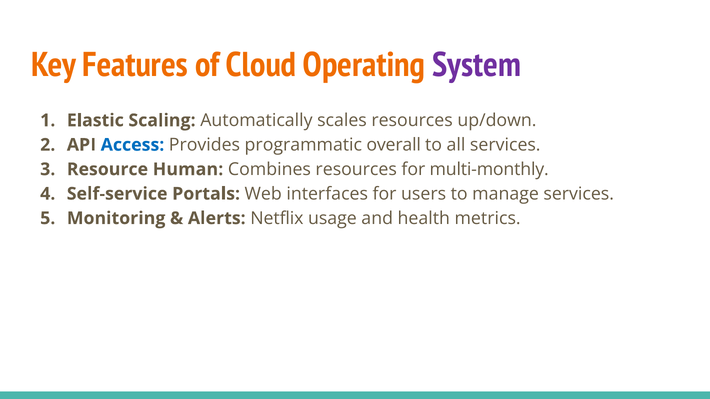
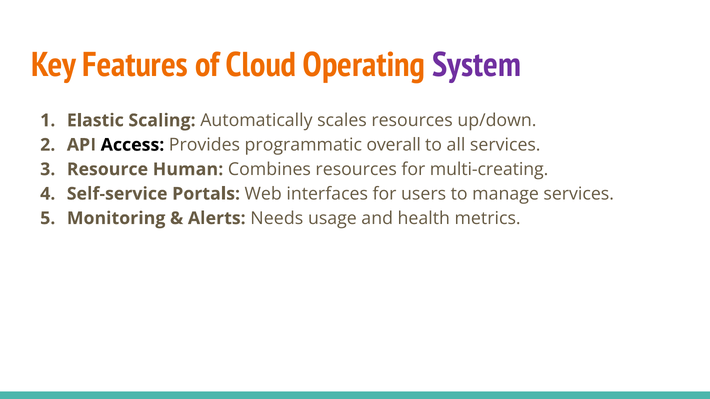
Access colour: blue -> black
multi-monthly: multi-monthly -> multi-creating
Netflix: Netflix -> Needs
